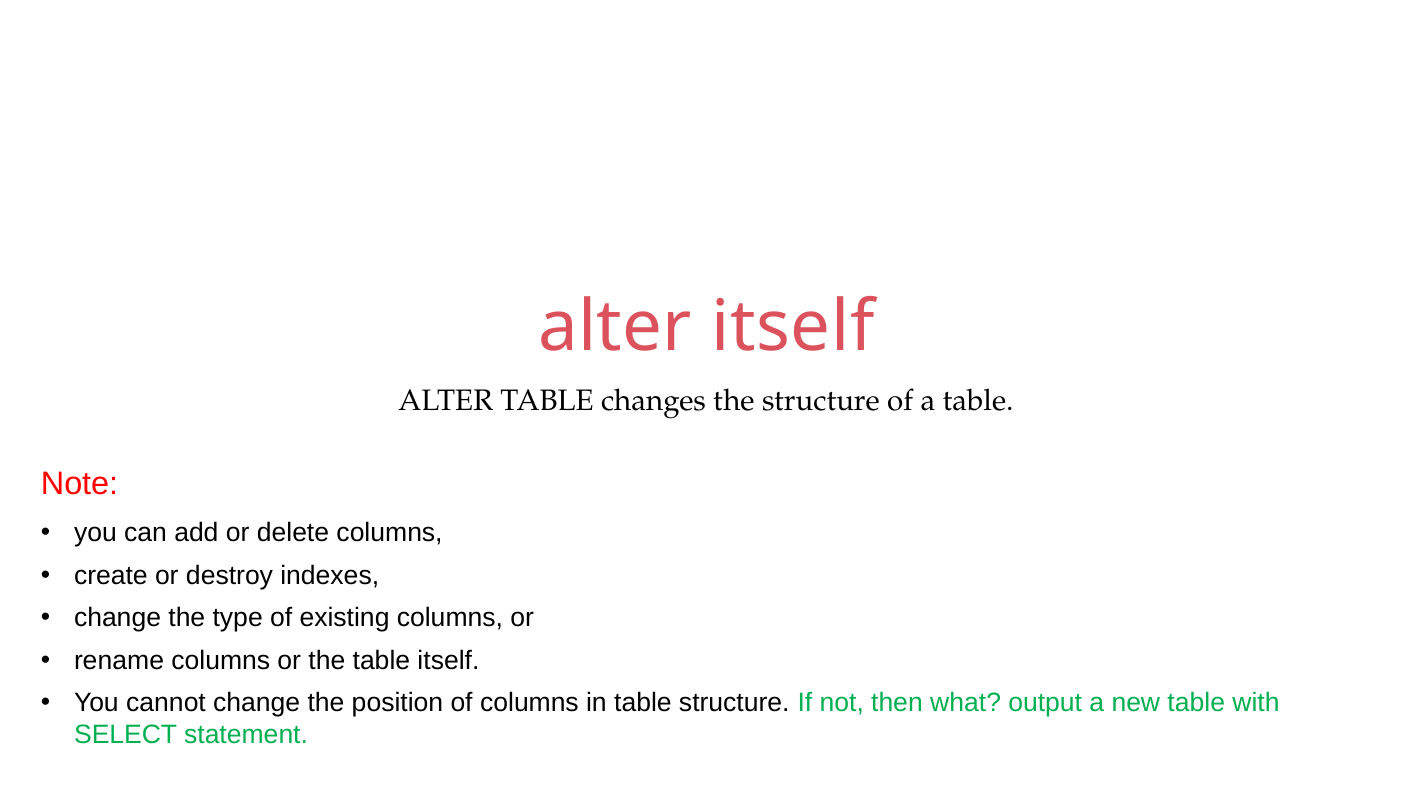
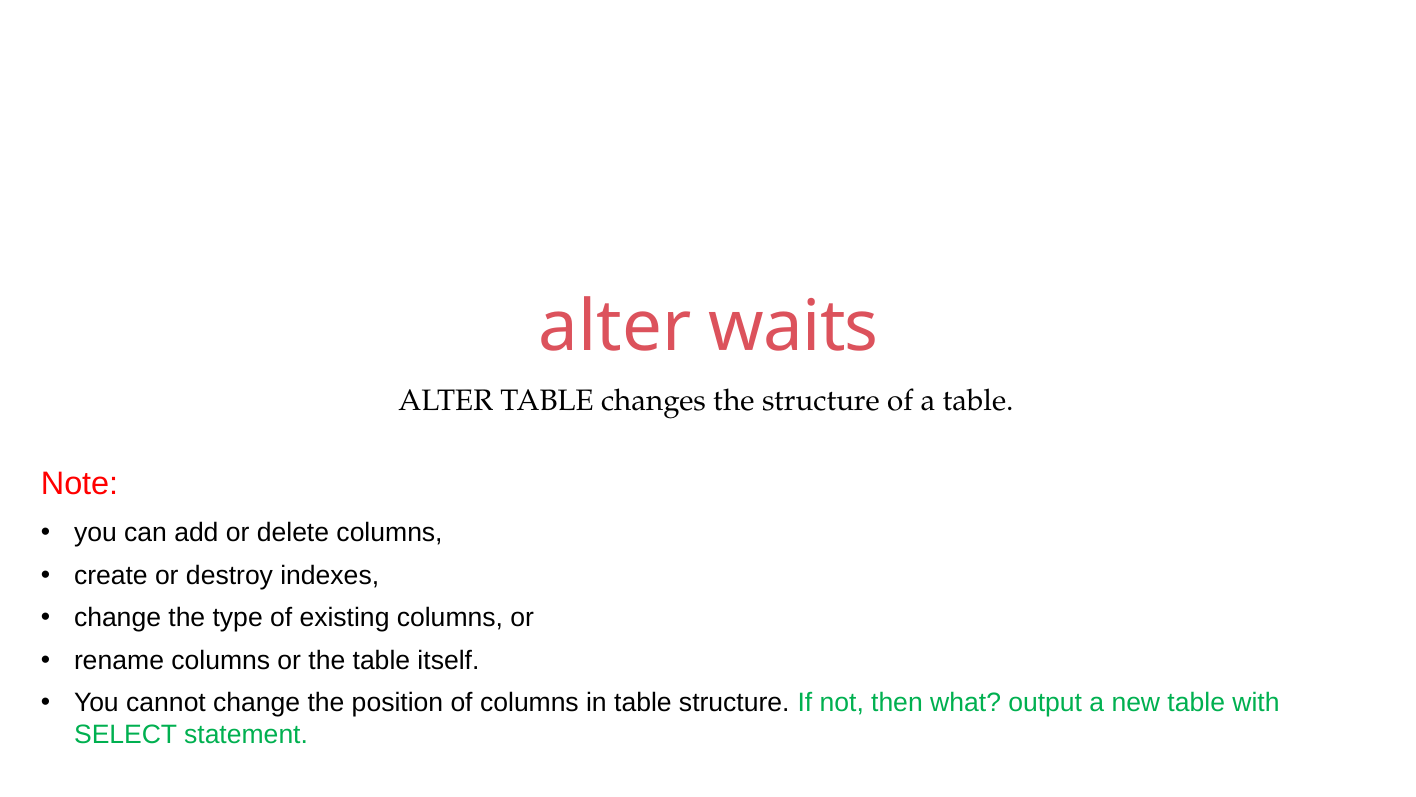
alter itself: itself -> waits
